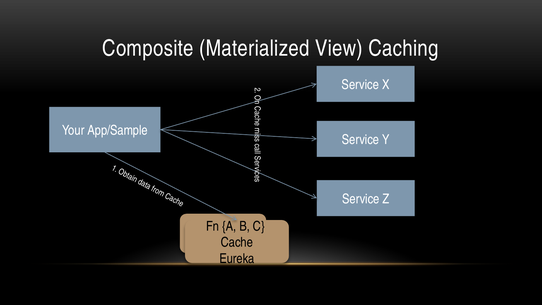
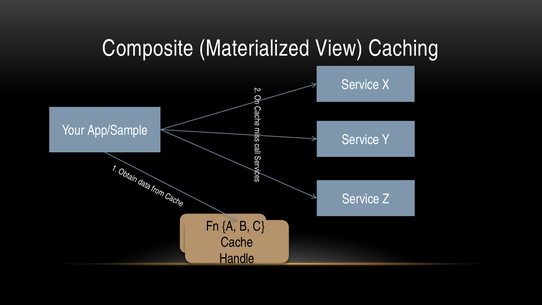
Eureka: Eureka -> Handle
